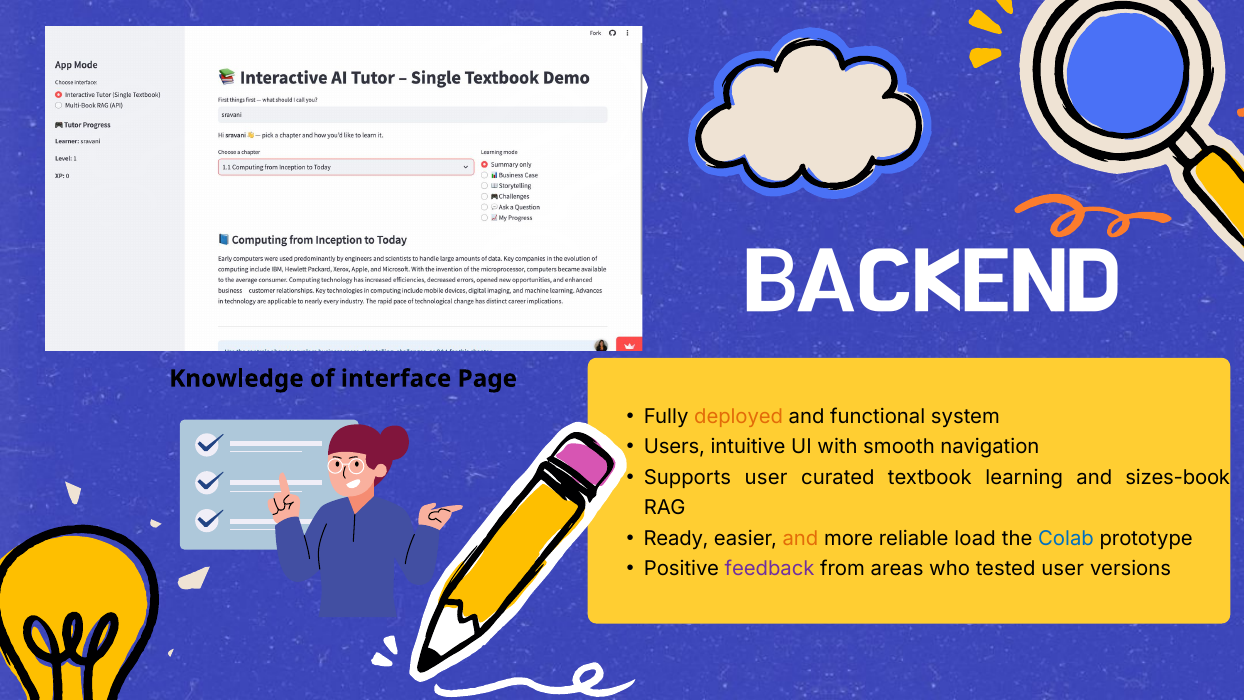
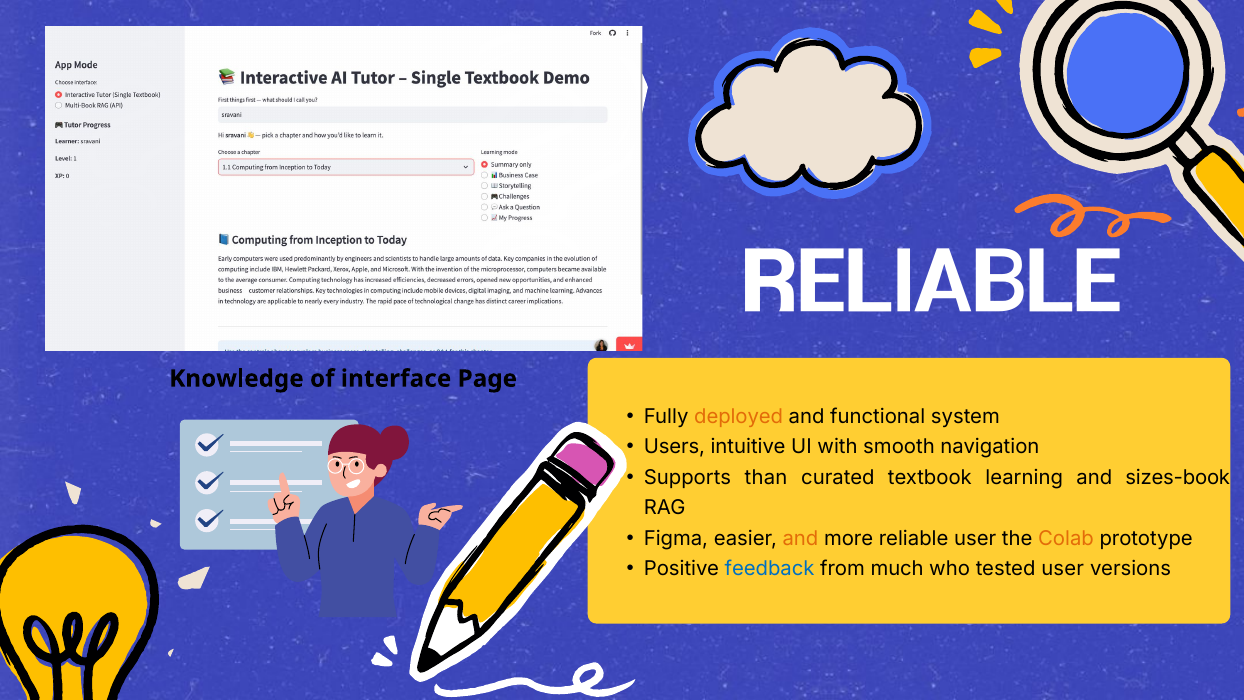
BACKEND at (933, 279): BACKEND -> RELIABLE
Supports user: user -> than
Ready: Ready -> Figma
reliable load: load -> user
Colab colour: blue -> orange
feedback colour: purple -> blue
areas: areas -> much
